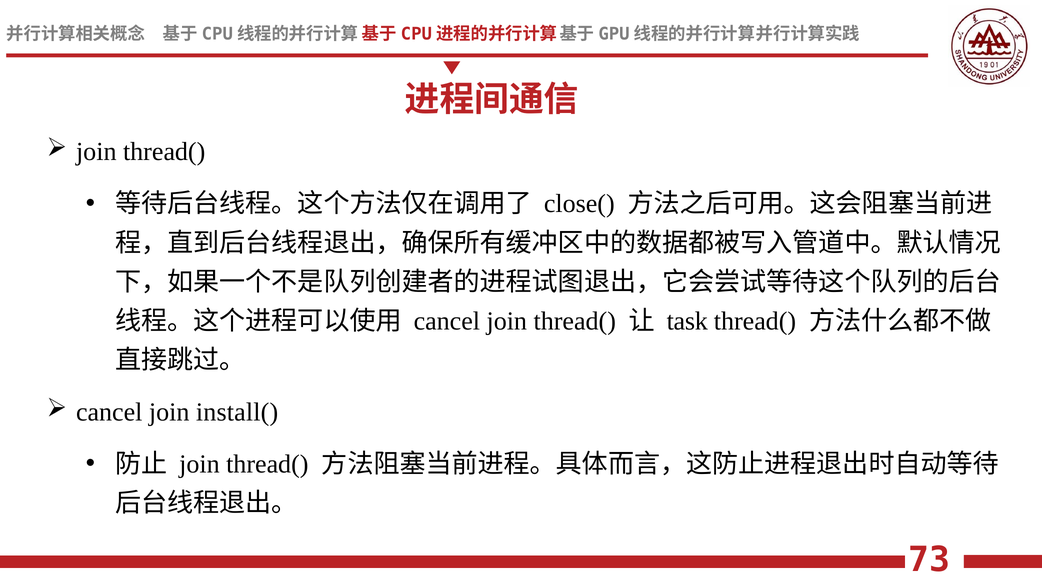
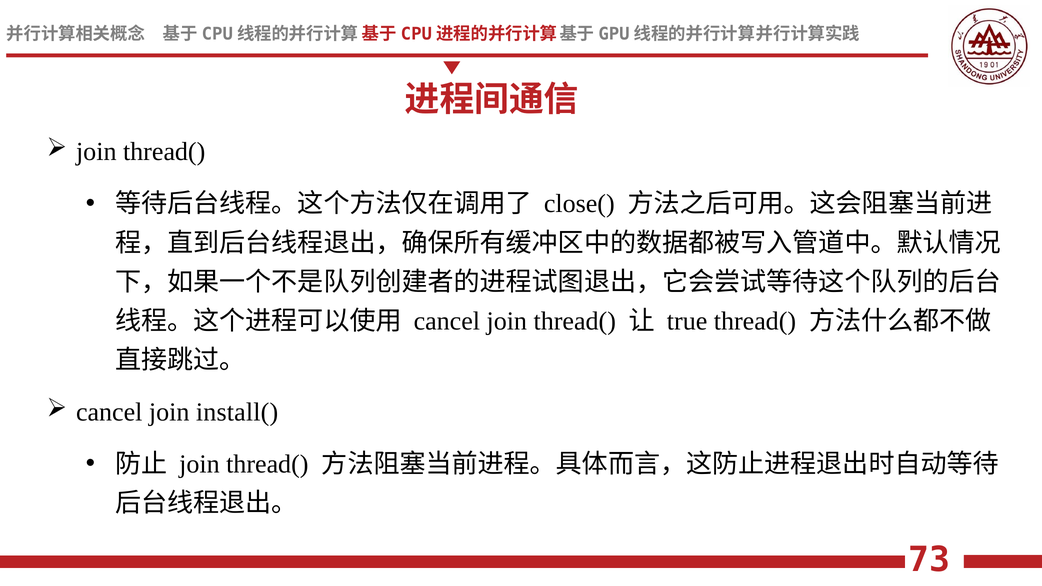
task: task -> true
